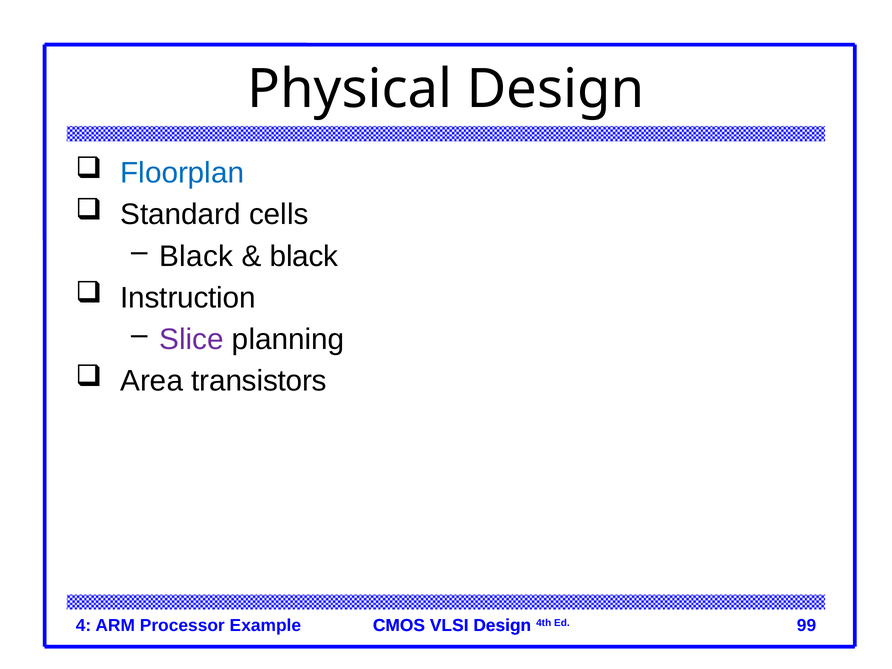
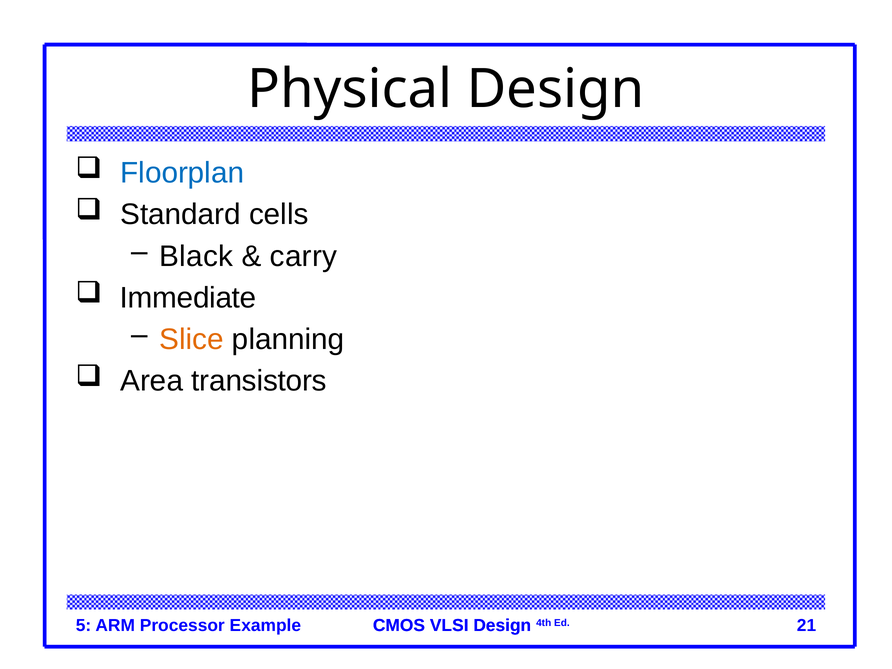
black at (304, 256): black -> carry
Instruction: Instruction -> Immediate
Slice colour: purple -> orange
4: 4 -> 5
99: 99 -> 21
